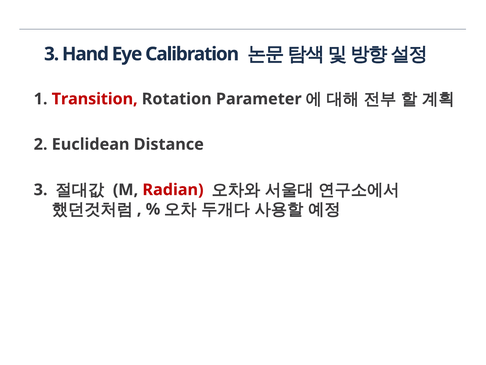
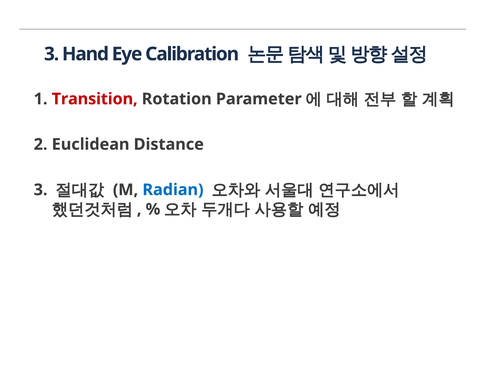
Radian colour: red -> blue
